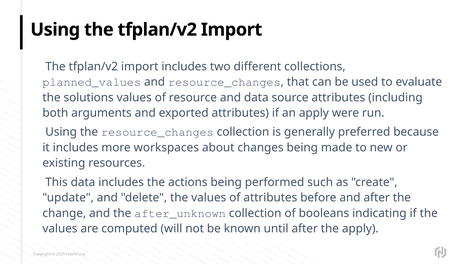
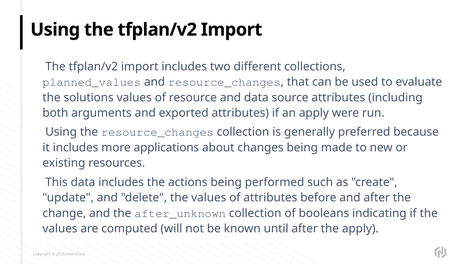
workspaces: workspaces -> applications
